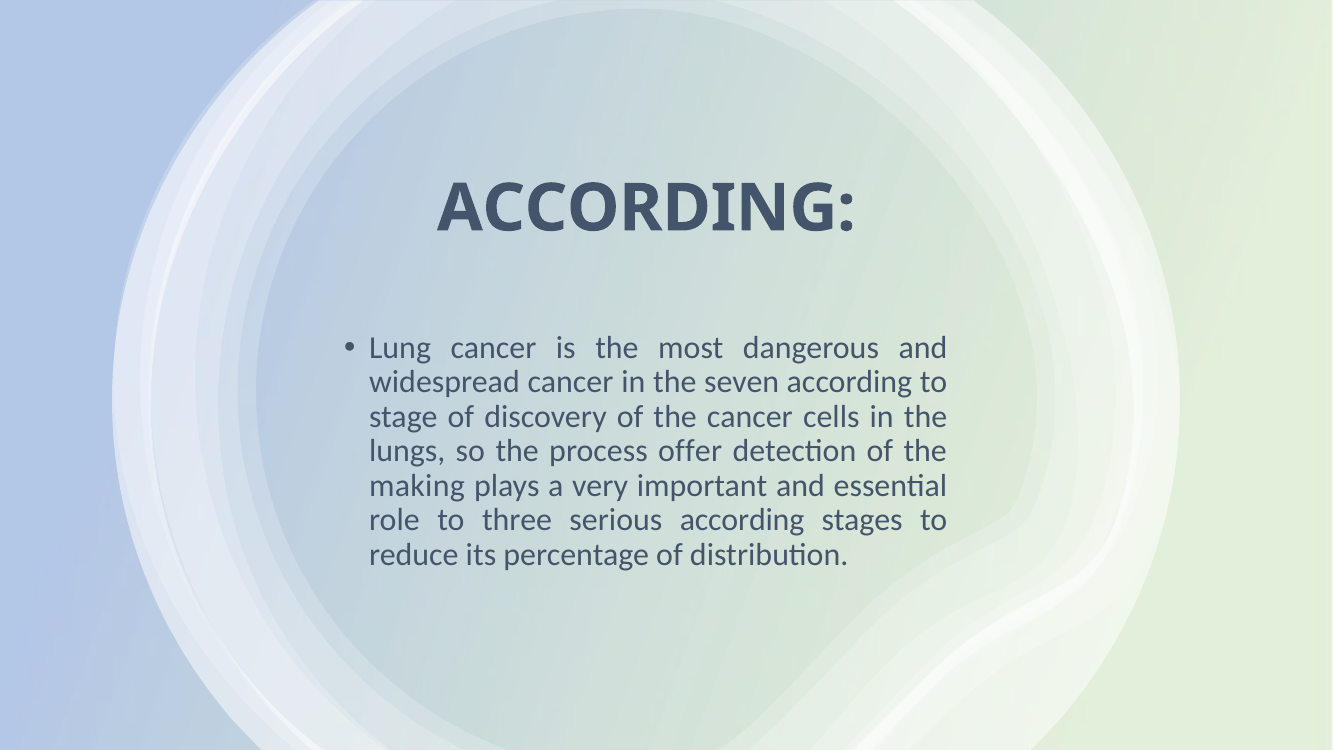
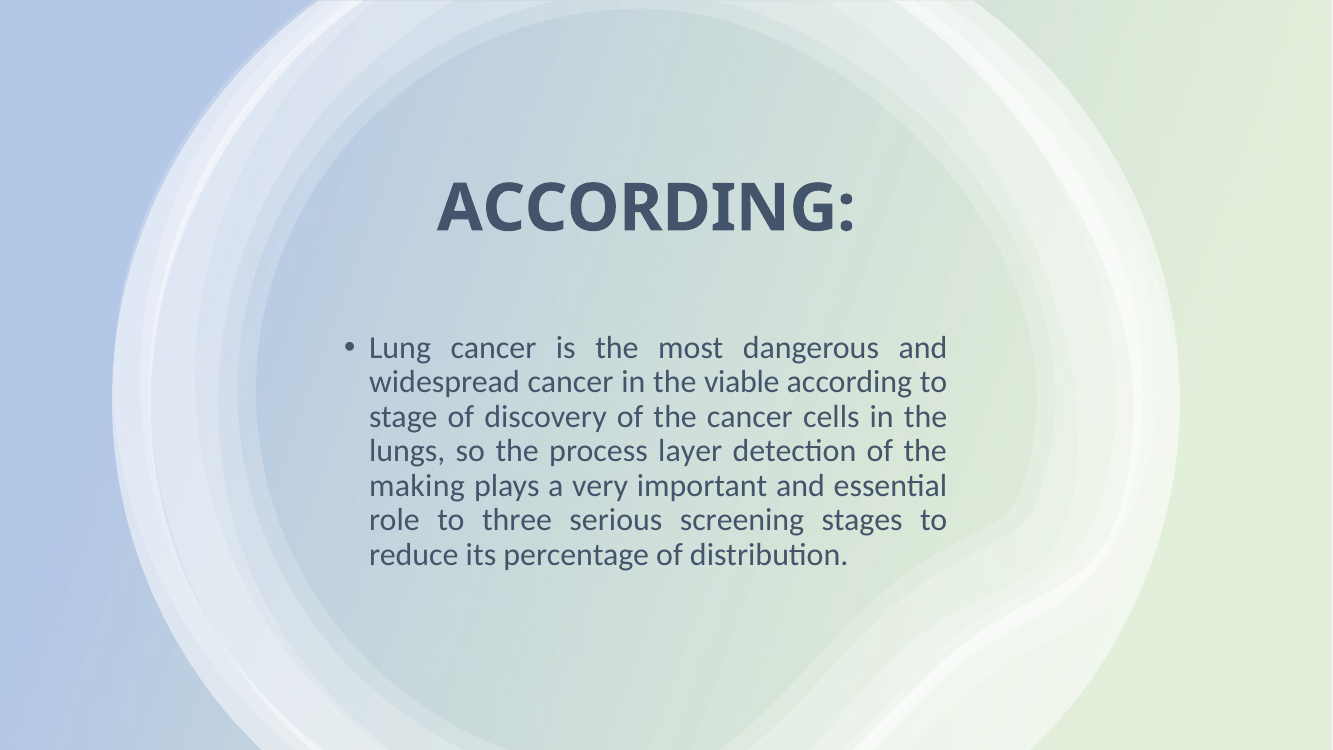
seven: seven -> viable
offer: offer -> layer
serious according: according -> screening
